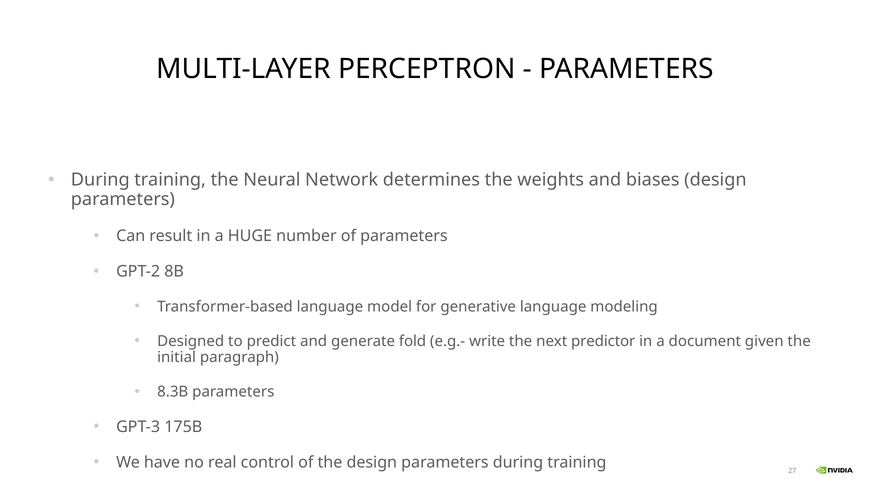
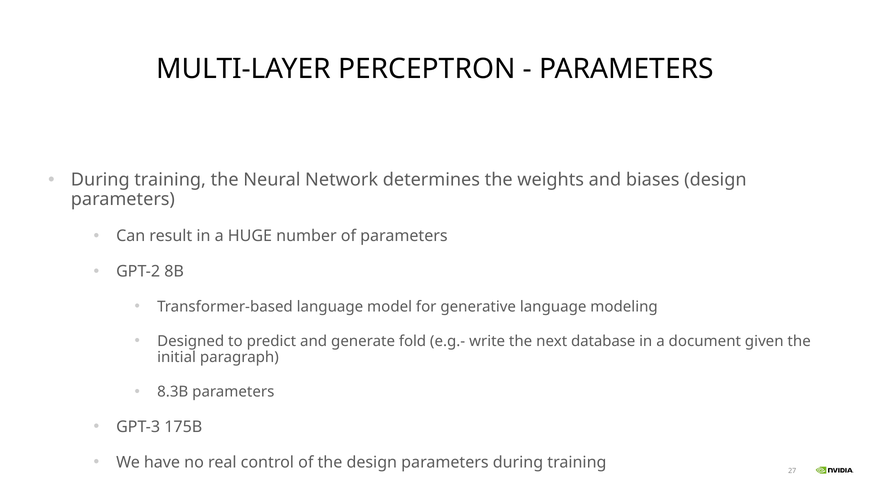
predictor: predictor -> database
